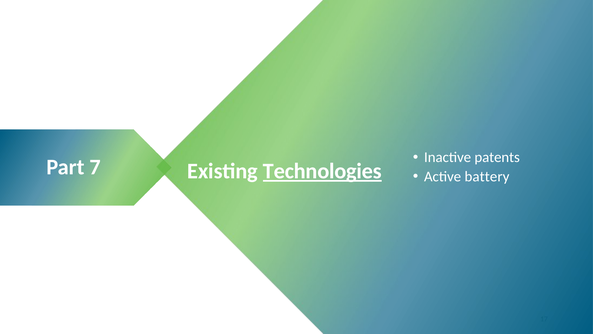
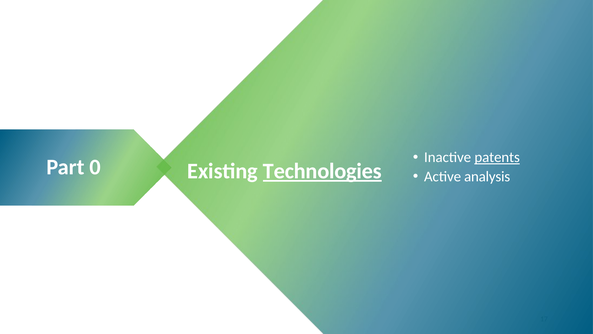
patents underline: none -> present
7: 7 -> 0
battery: battery -> analysis
